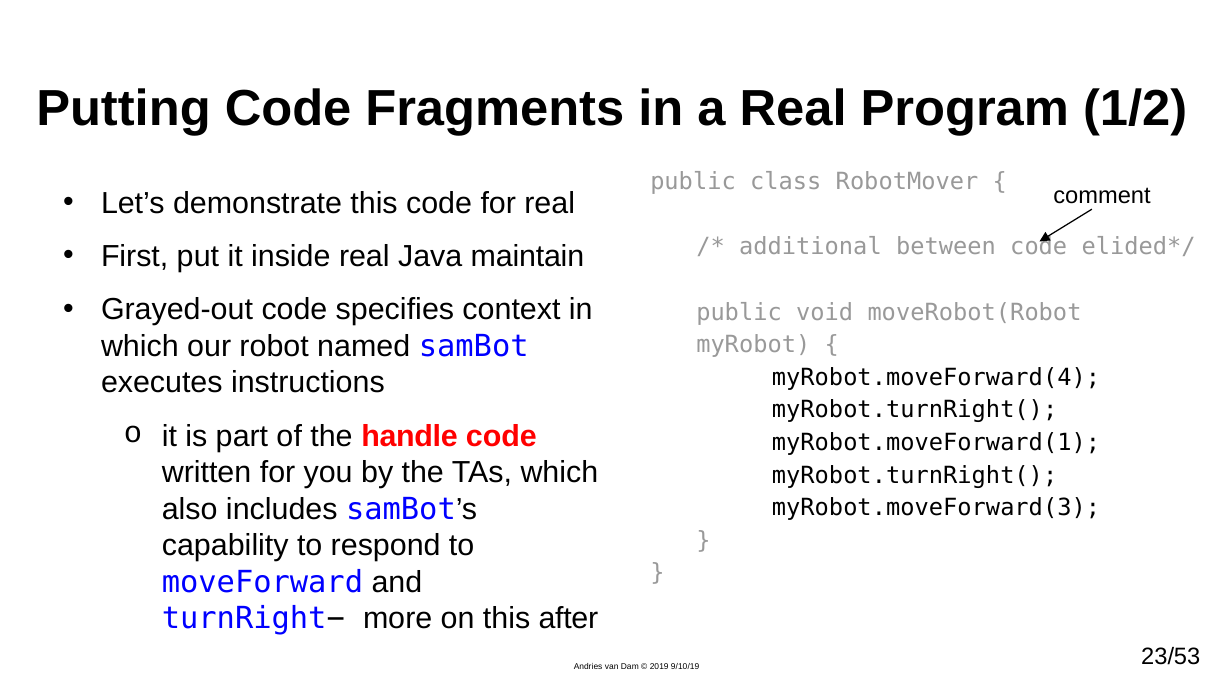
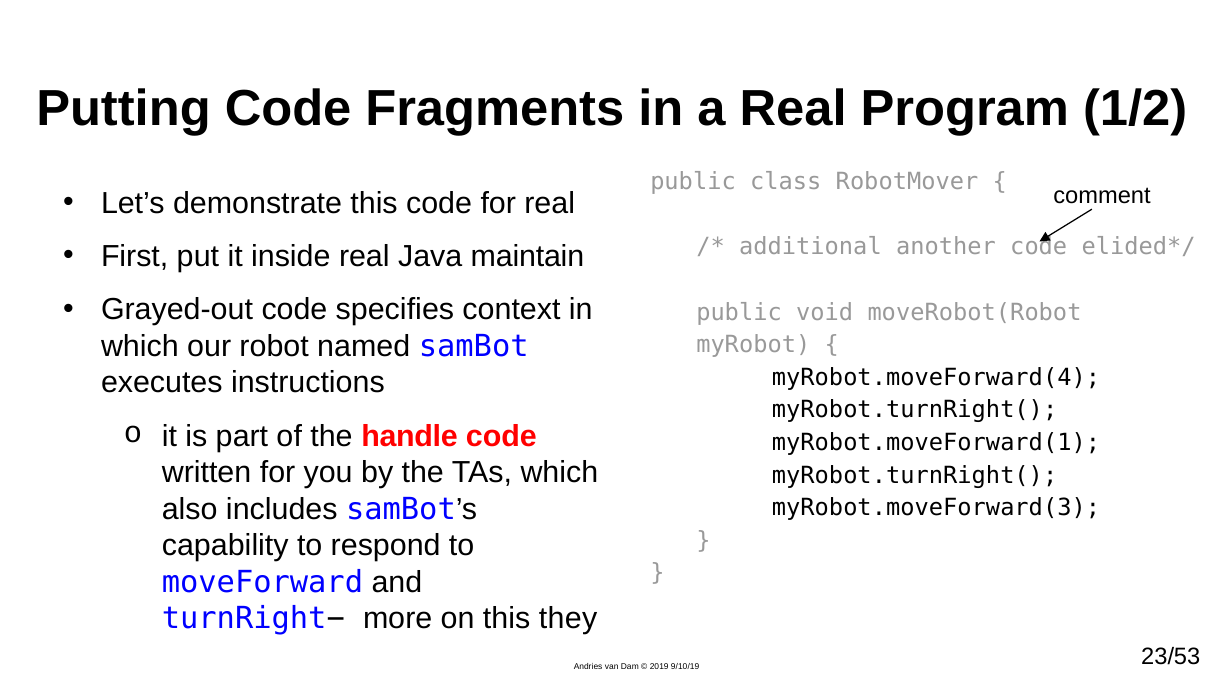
between: between -> another
after: after -> they
